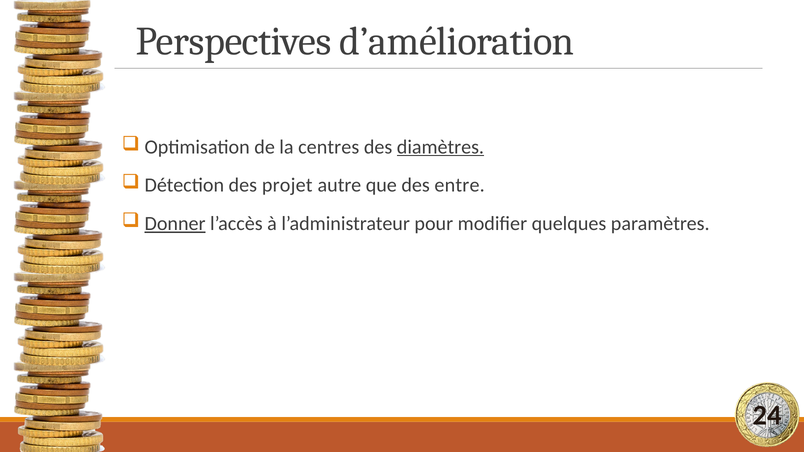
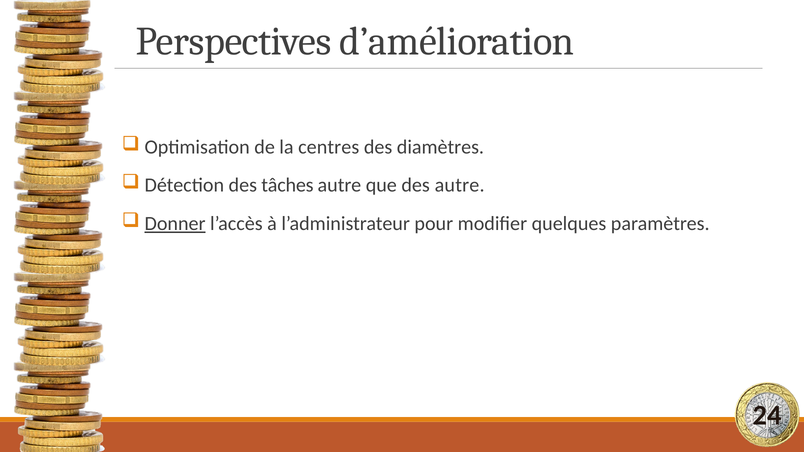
diamètres underline: present -> none
projet: projet -> tâches
des entre: entre -> autre
